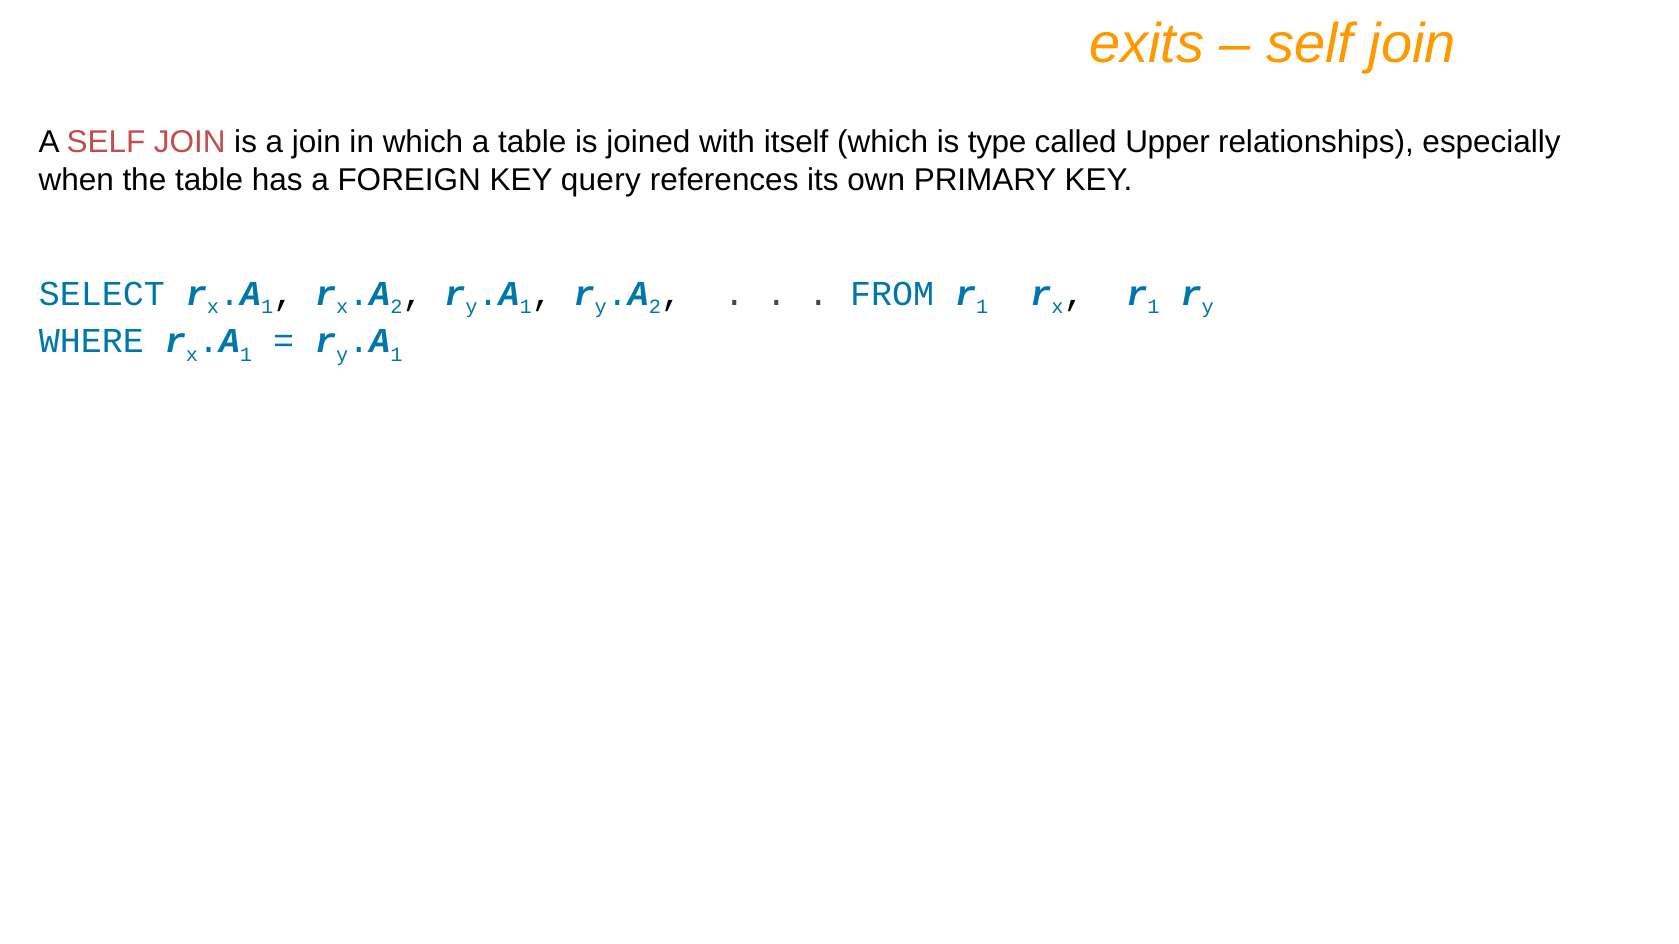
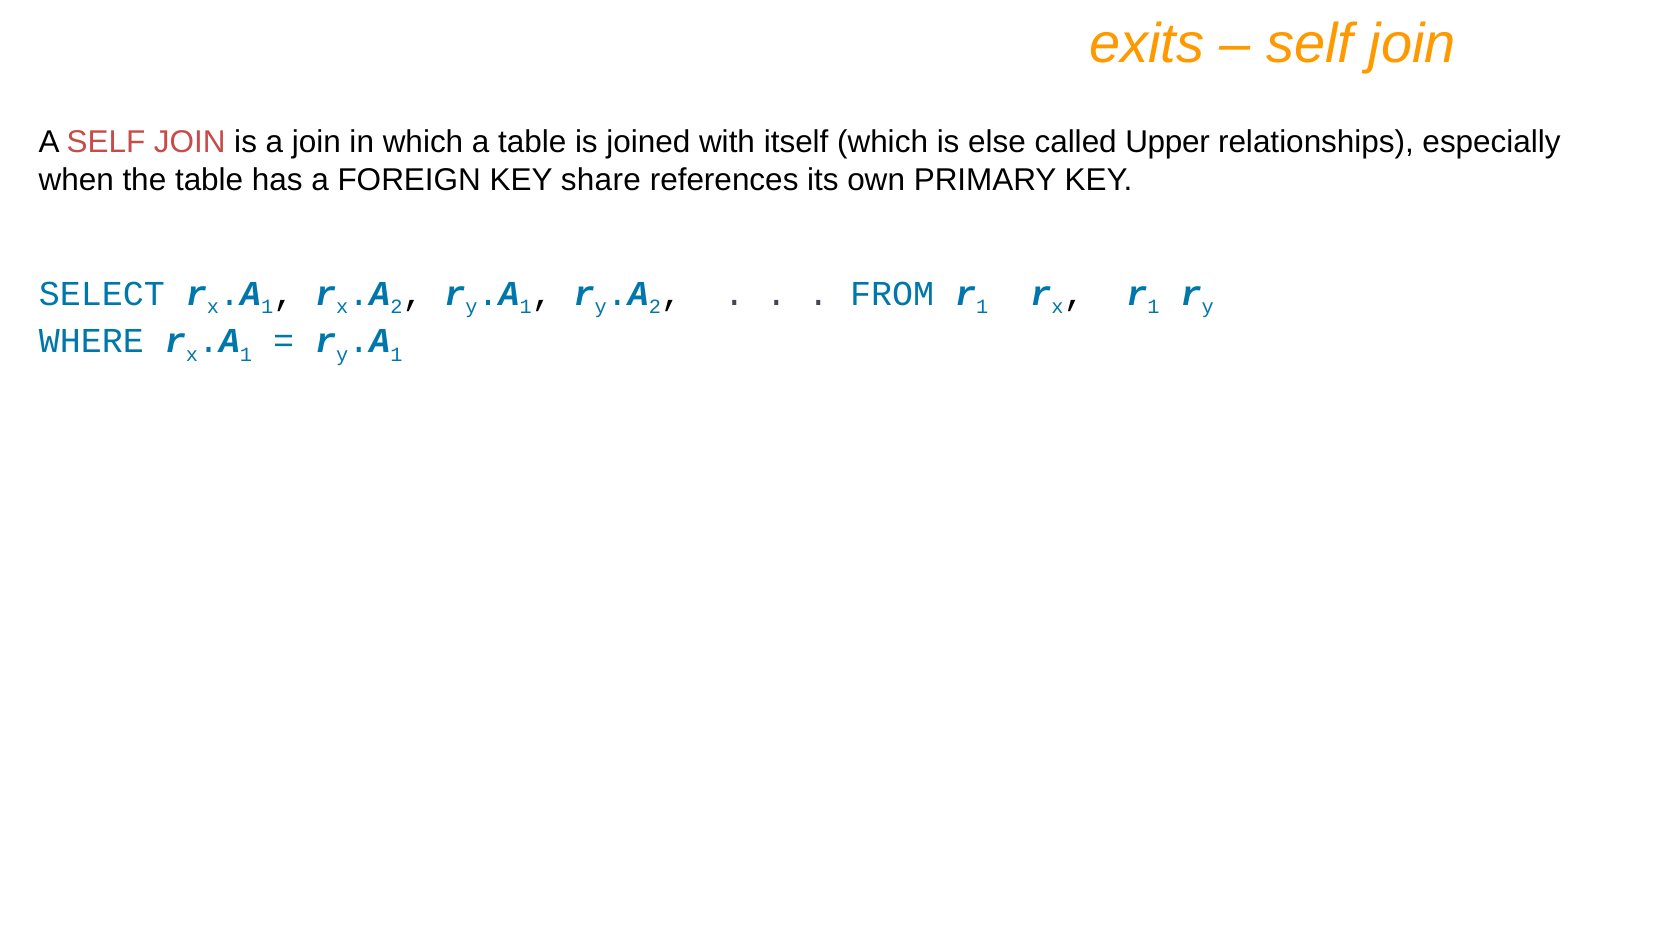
type: type -> else
query: query -> share
